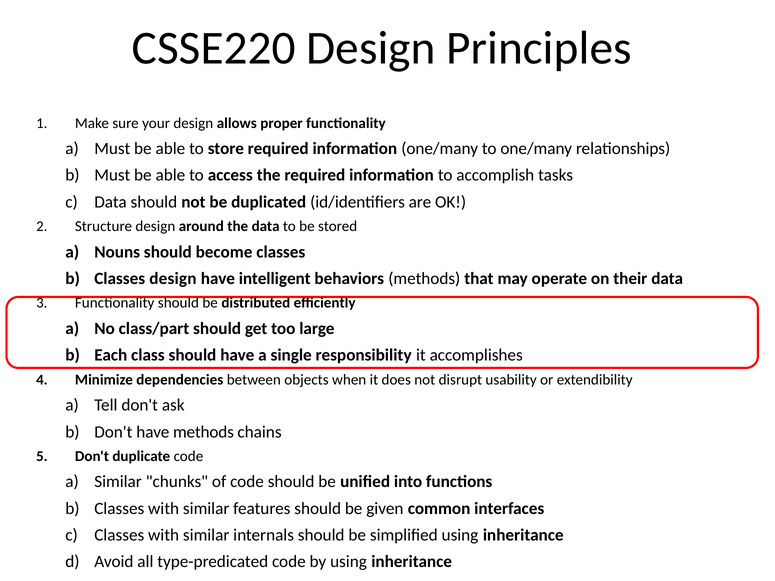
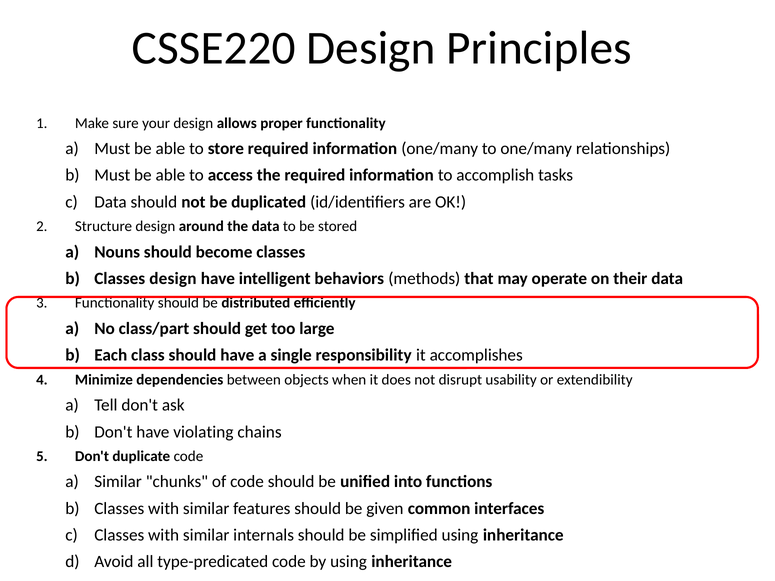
have methods: methods -> violating
